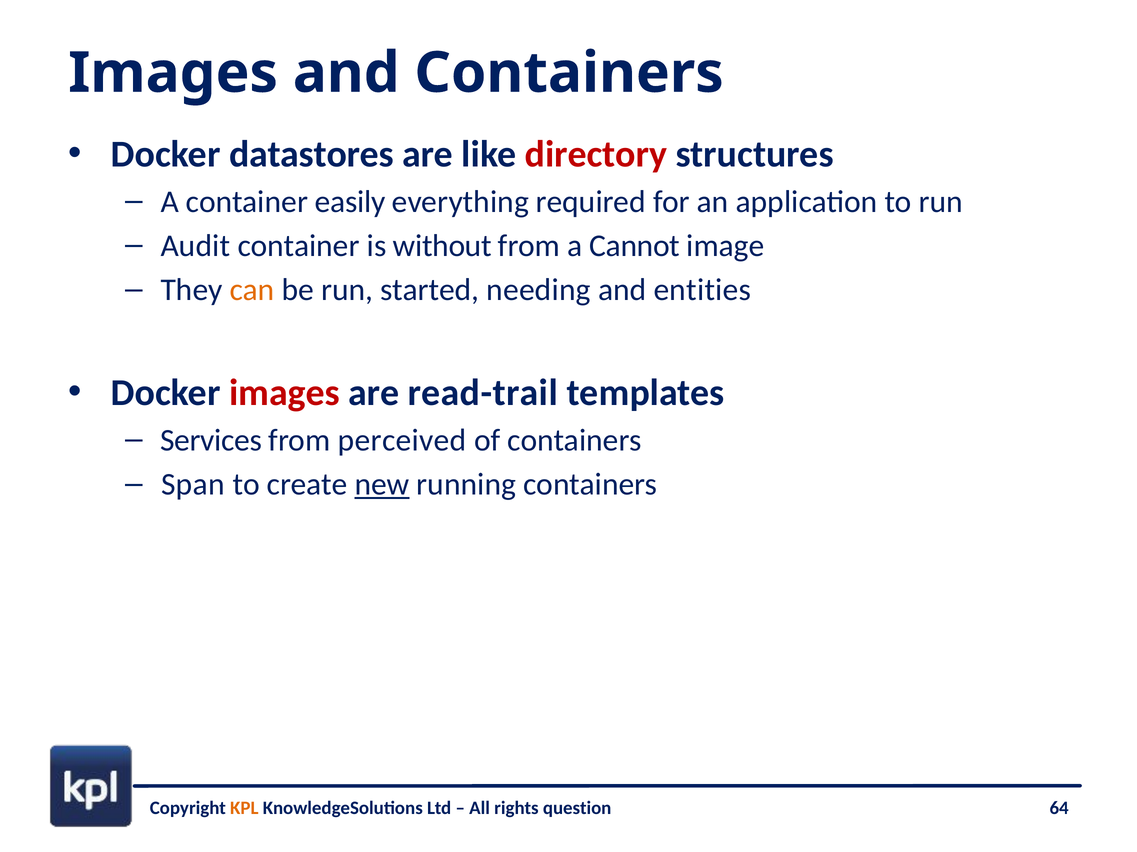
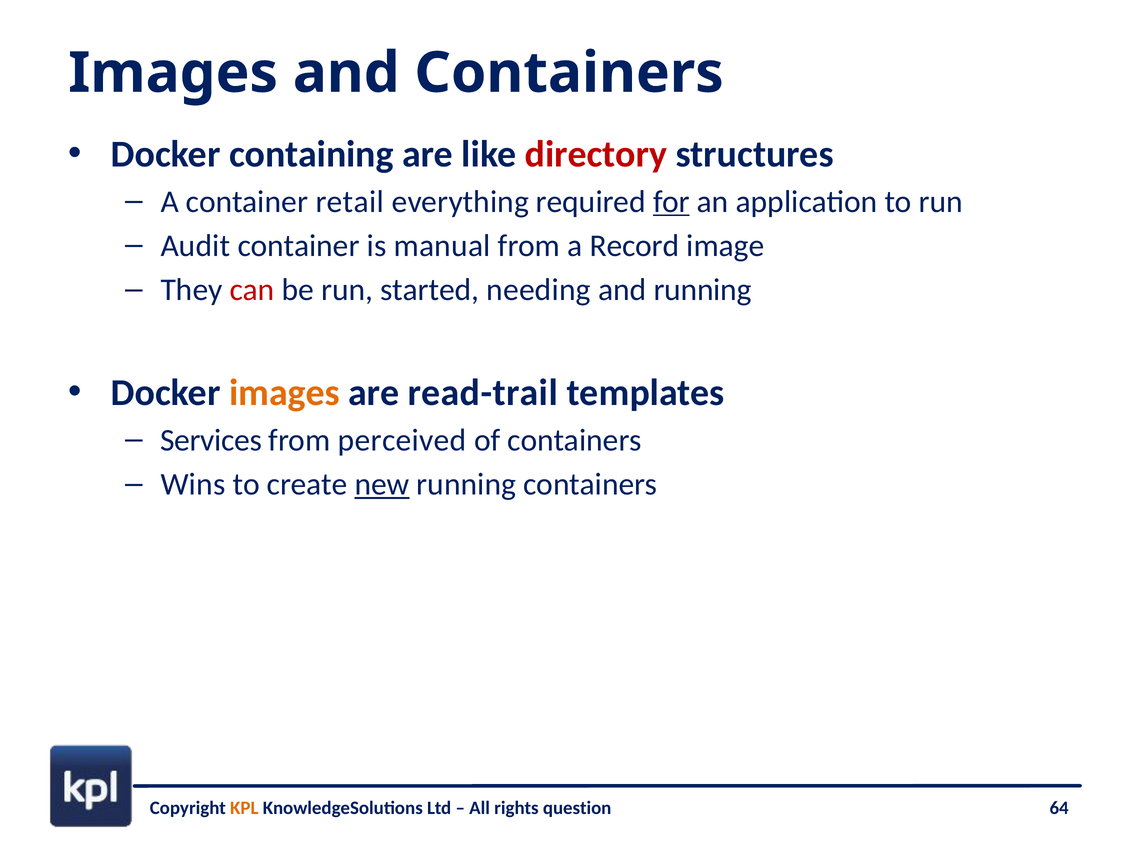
datastores: datastores -> containing
easily: easily -> retail
for underline: none -> present
without: without -> manual
Cannot: Cannot -> Record
can colour: orange -> red
and entities: entities -> running
images at (284, 393) colour: red -> orange
Span: Span -> Wins
